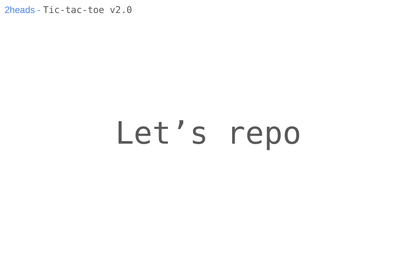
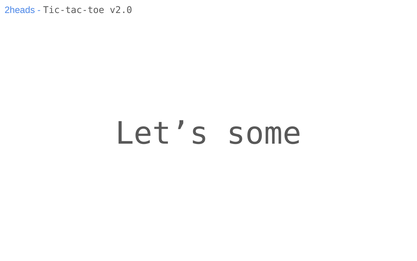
repo: repo -> some
